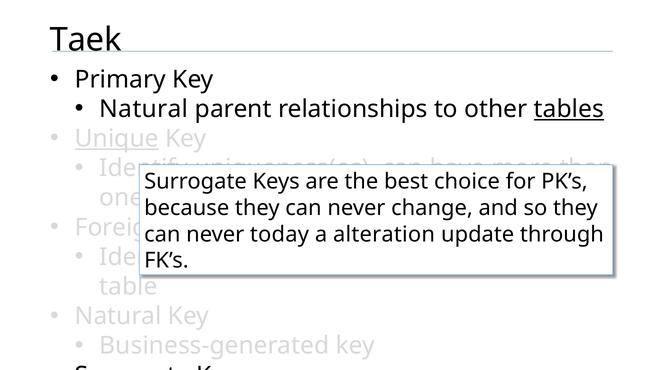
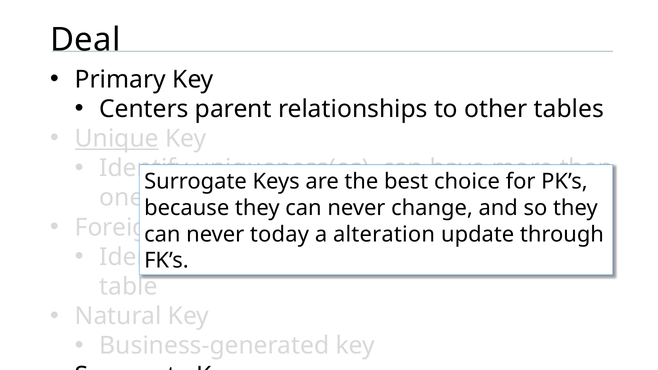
Taek: Taek -> Deal
Natural at (144, 109): Natural -> Centers
tables underline: present -> none
